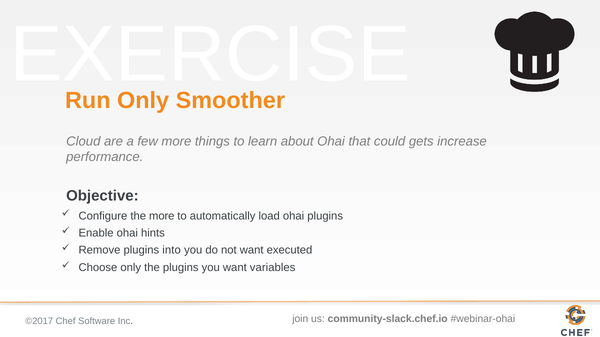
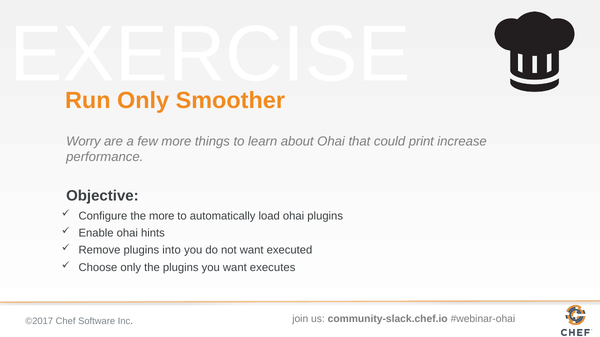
Cloud: Cloud -> Worry
gets: gets -> print
variables: variables -> executes
